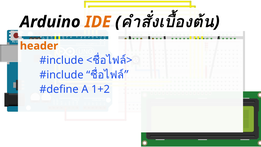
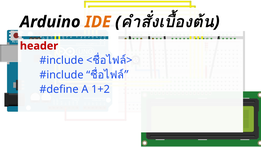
header colour: orange -> red
